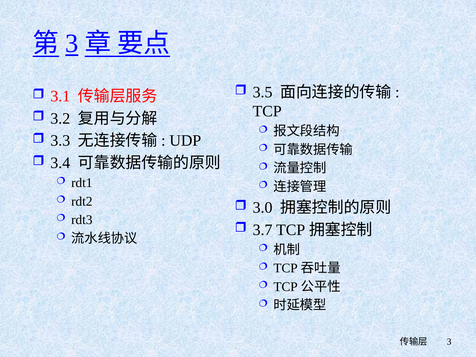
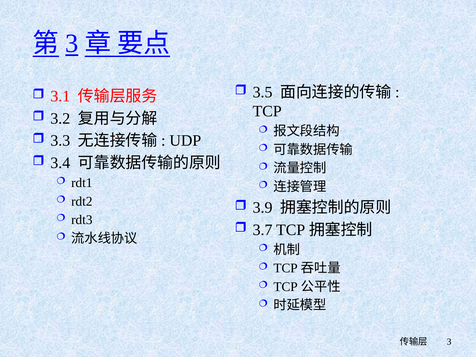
3.0: 3.0 -> 3.9
